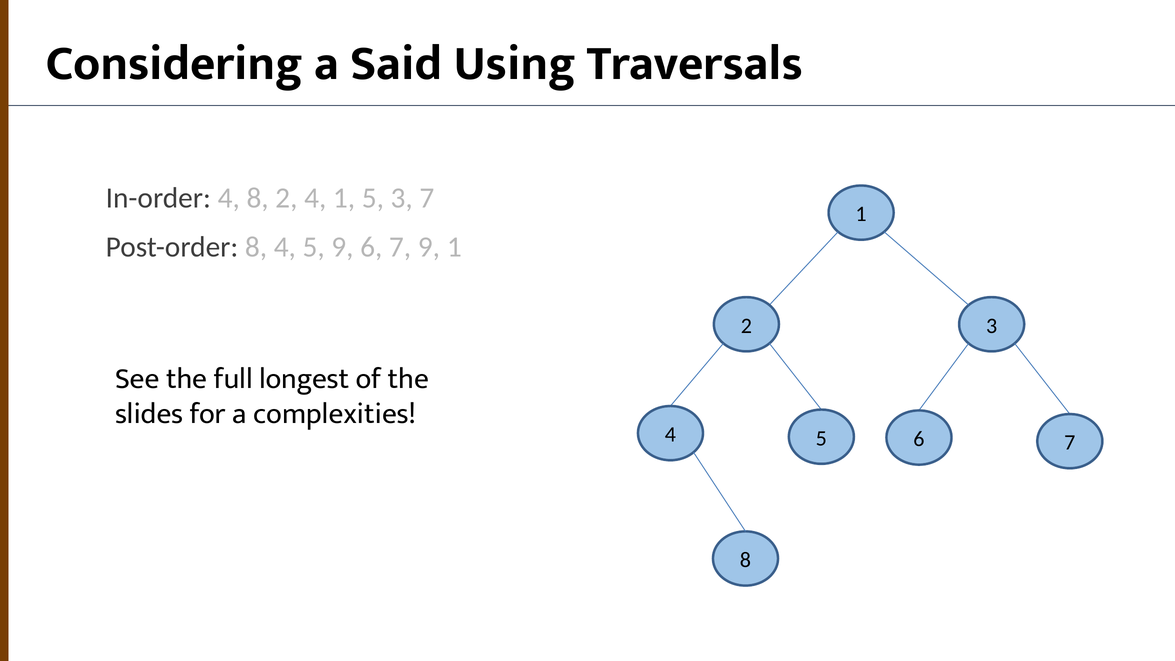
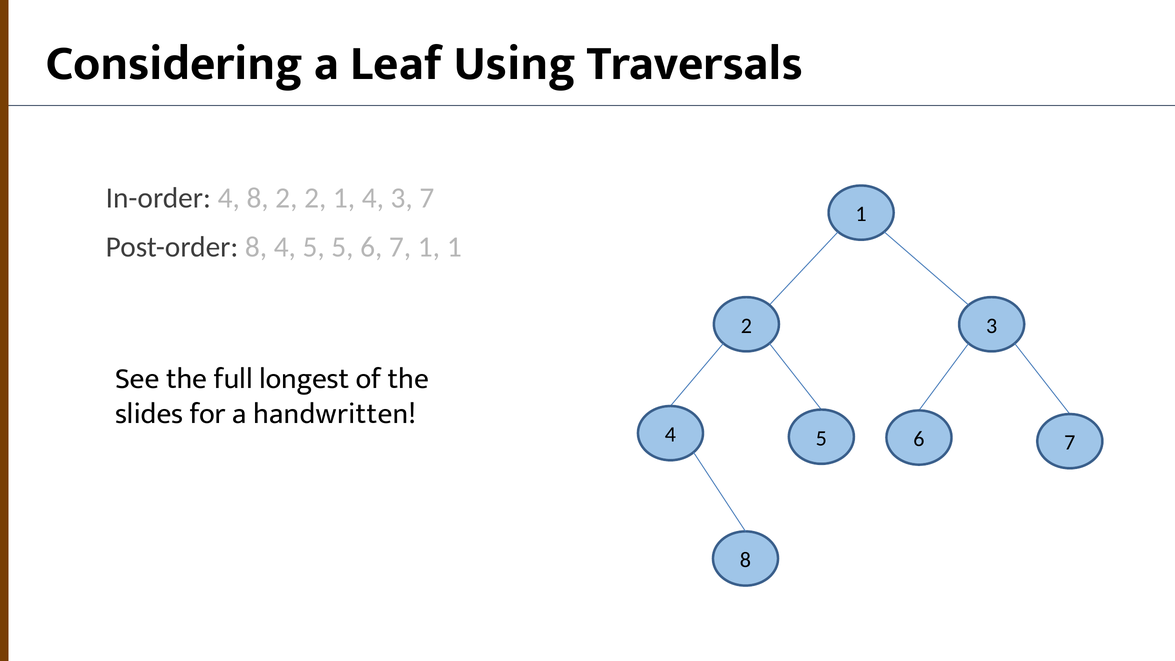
Said: Said -> Leaf
2 4: 4 -> 2
1 5: 5 -> 4
5 9: 9 -> 5
7 9: 9 -> 1
complexities: complexities -> handwritten
